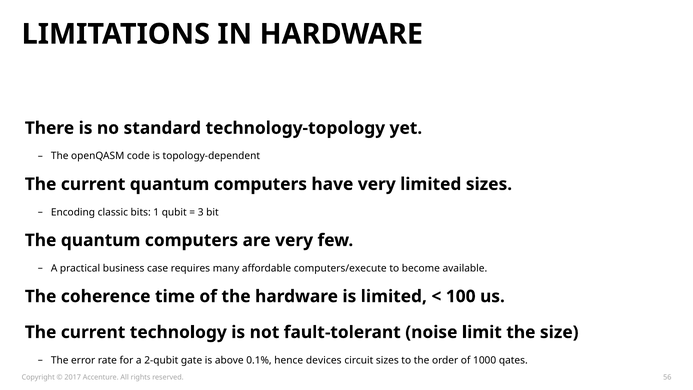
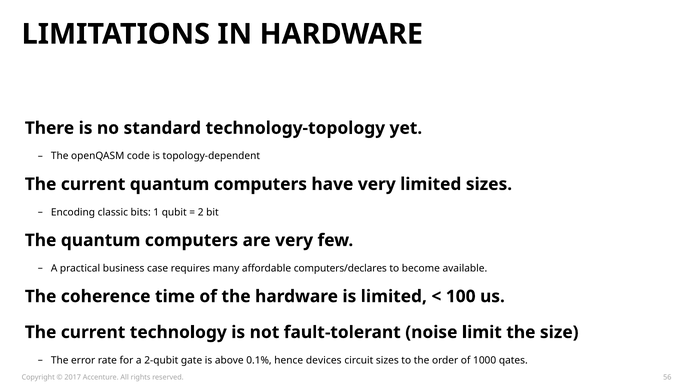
3: 3 -> 2
computers/execute: computers/execute -> computers/declares
